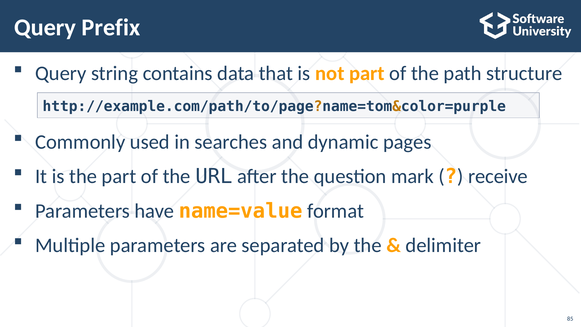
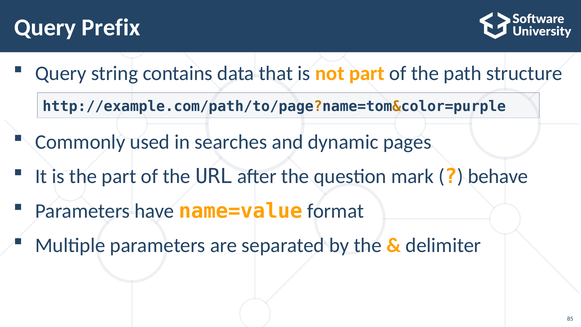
receive: receive -> behave
